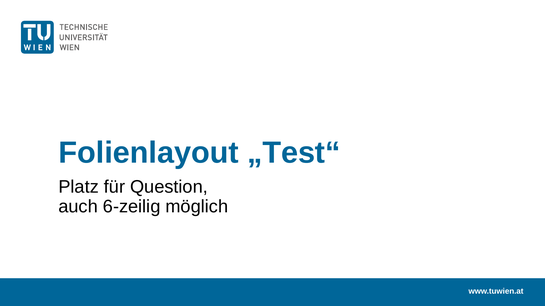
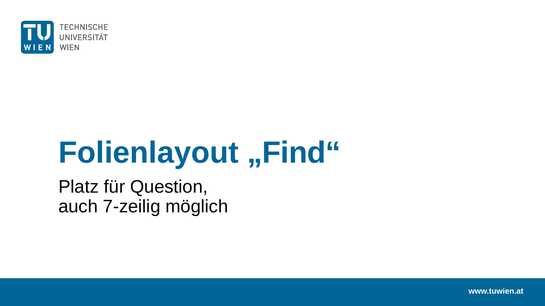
„Test“: „Test“ -> „Find“
6-zeilig: 6-zeilig -> 7-zeilig
